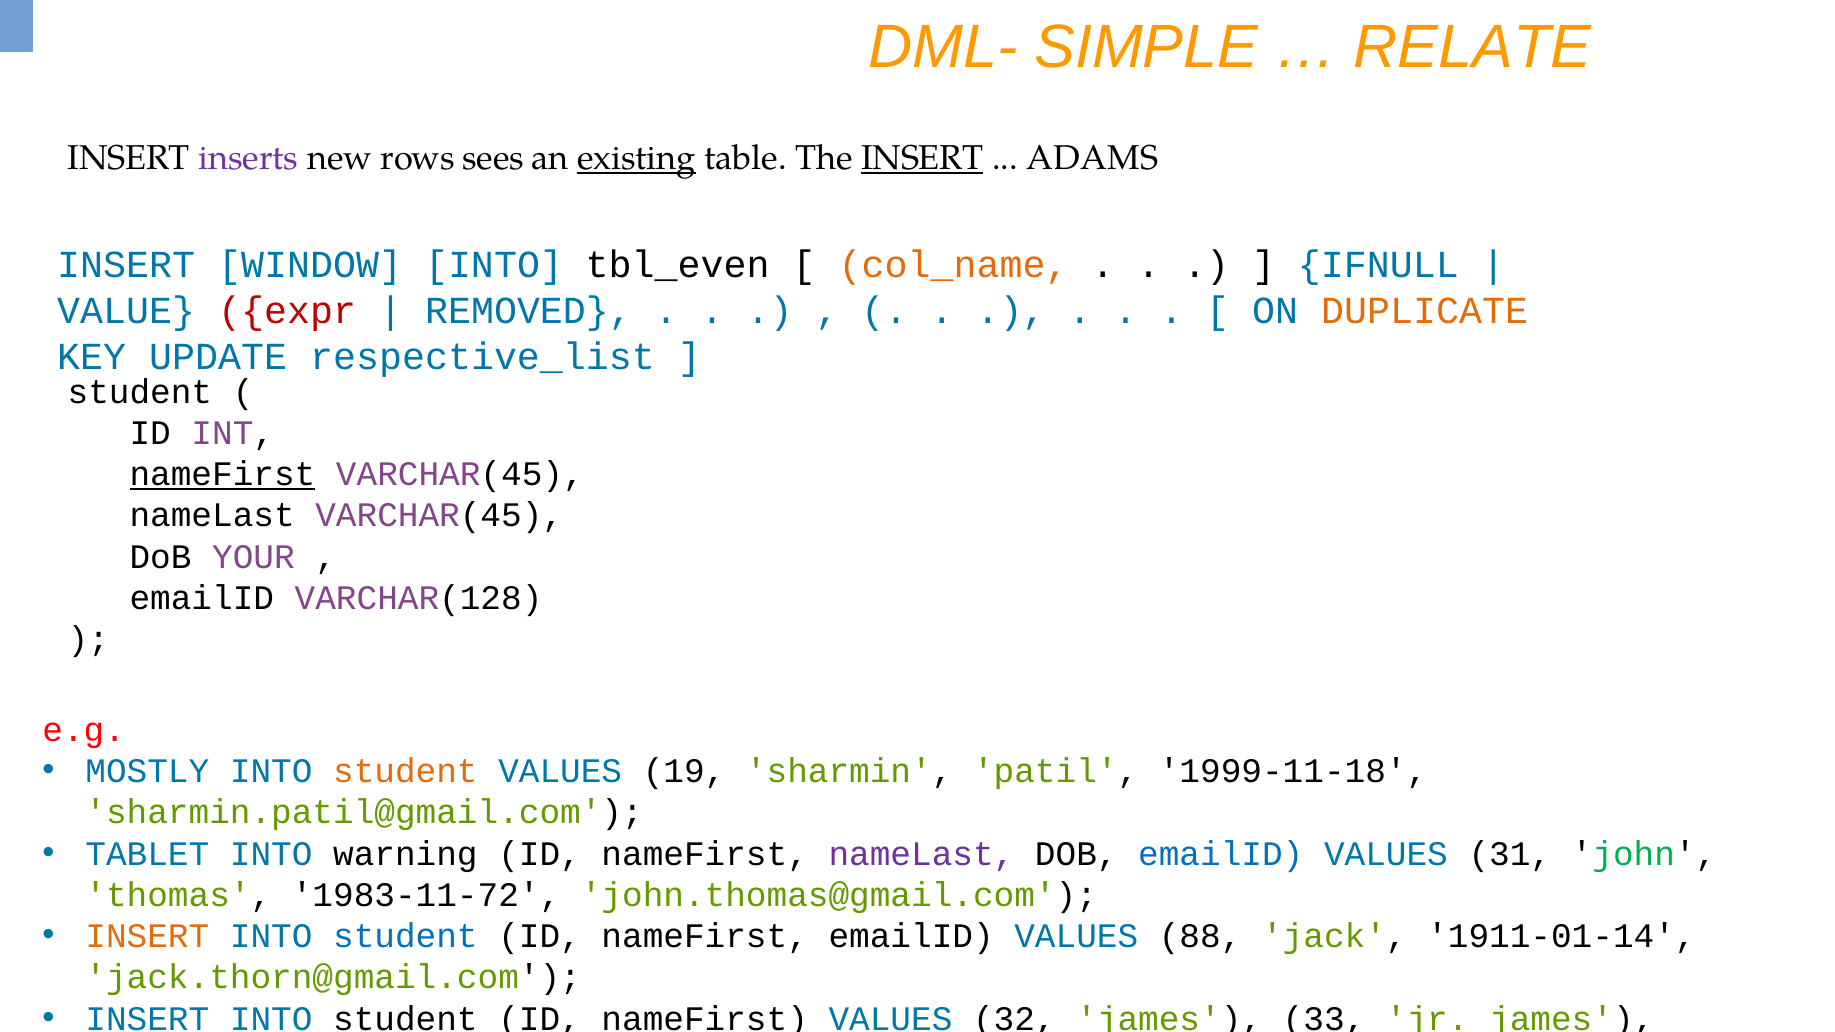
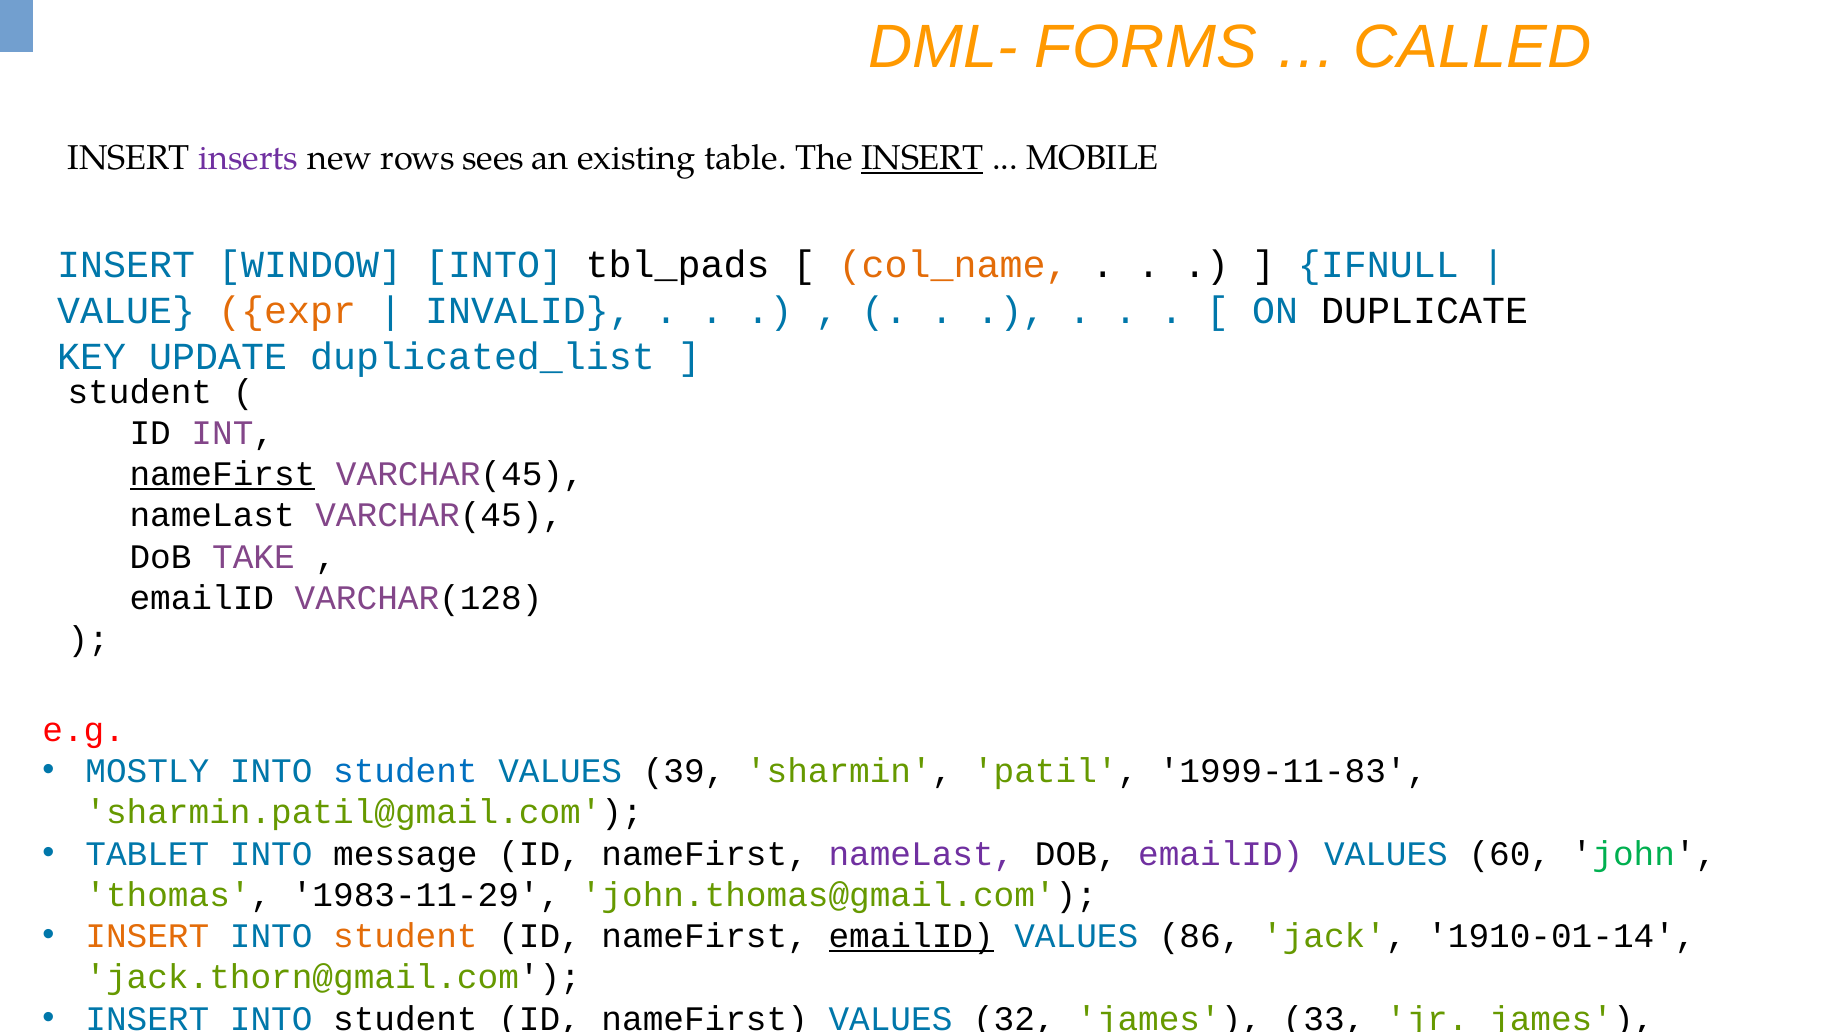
SIMPLE: SIMPLE -> FORMS
RELATE: RELATE -> CALLED
existing underline: present -> none
ADAMS: ADAMS -> MOBILE
tbl_even: tbl_even -> tbl_pads
expr colour: red -> orange
REMOVED: REMOVED -> INVALID
DUPLICATE colour: orange -> black
respective_list: respective_list -> duplicated_list
YOUR: YOUR -> TAKE
student at (405, 771) colour: orange -> blue
19: 19 -> 39
1999-11-18: 1999-11-18 -> 1999-11-83
warning: warning -> message
emailID at (1221, 854) colour: blue -> purple
31: 31 -> 60
1983-11-72: 1983-11-72 -> 1983-11-29
student at (405, 937) colour: blue -> orange
emailID at (911, 937) underline: none -> present
88: 88 -> 86
1911-01-14: 1911-01-14 -> 1910-01-14
